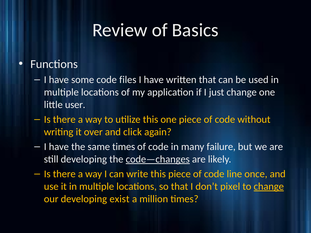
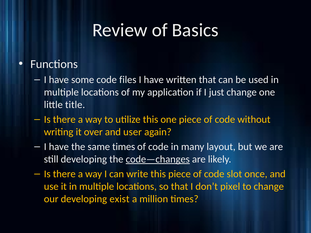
user: user -> title
click: click -> user
failure: failure -> layout
line: line -> slot
change at (269, 187) underline: present -> none
